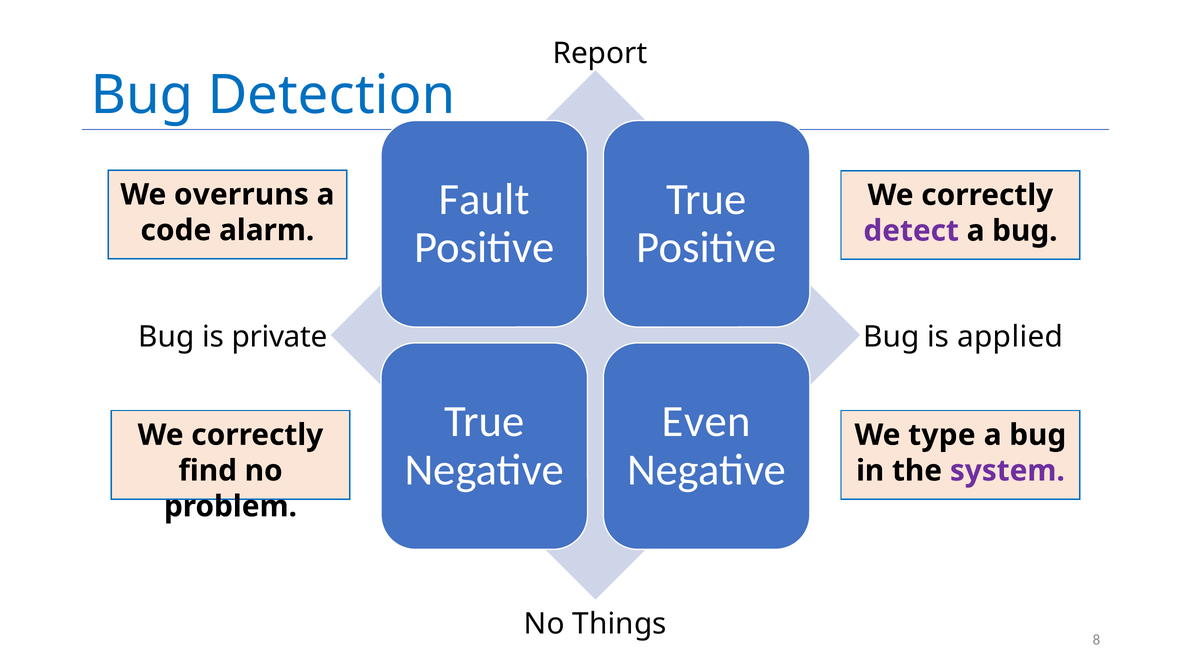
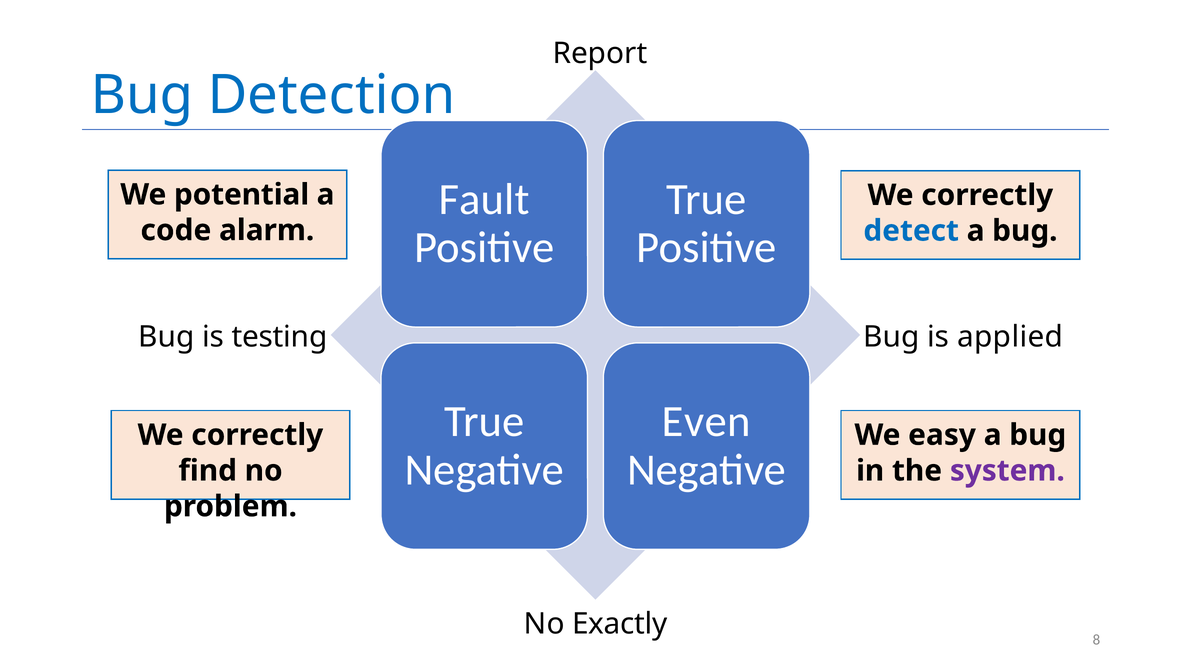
overruns: overruns -> potential
detect colour: purple -> blue
private: private -> testing
type: type -> easy
Things: Things -> Exactly
